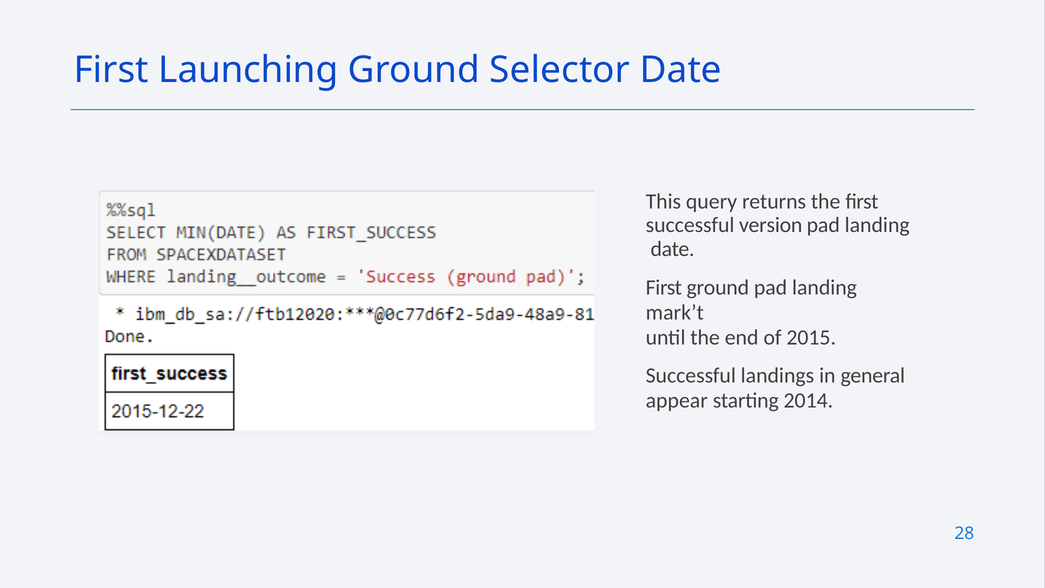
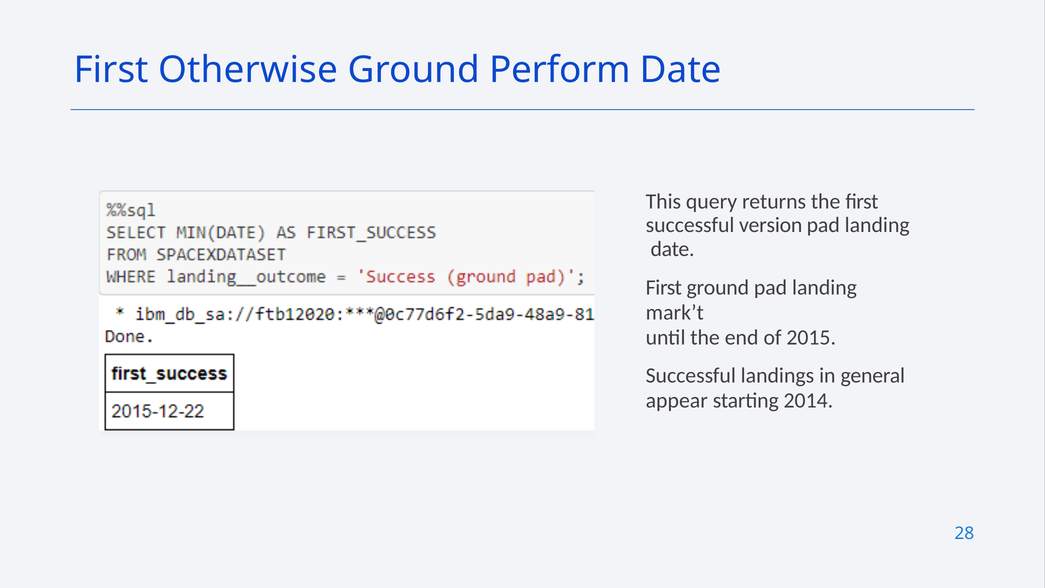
Launching: Launching -> Otherwise
Selector: Selector -> Perform
